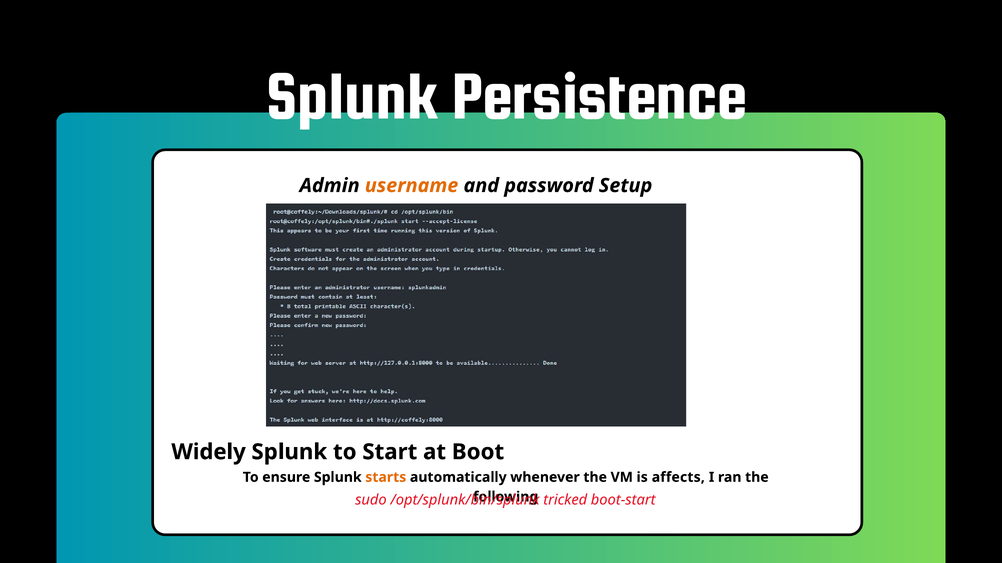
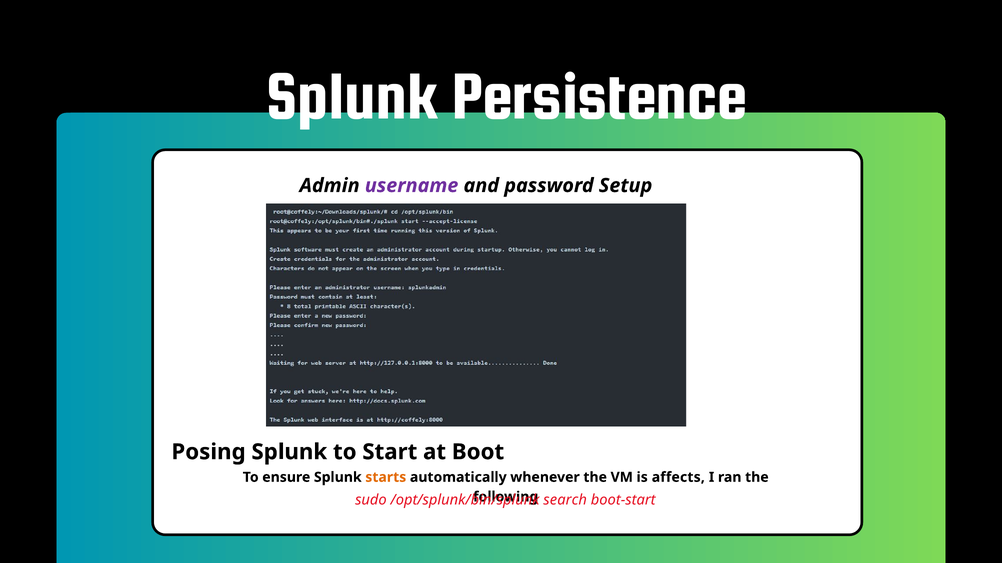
username colour: orange -> purple
Widely: Widely -> Posing
tricked: tricked -> search
